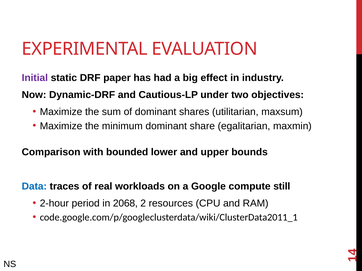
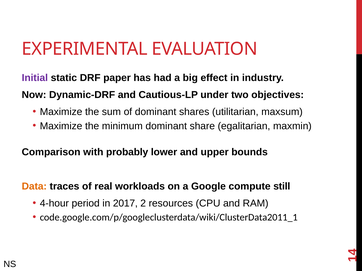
bounded: bounded -> probably
Data colour: blue -> orange
2-hour: 2-hour -> 4-hour
2068: 2068 -> 2017
